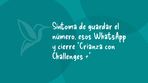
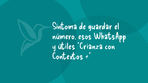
cierre: cierre -> útiles
Challenges: Challenges -> Contextos
